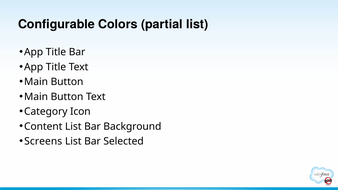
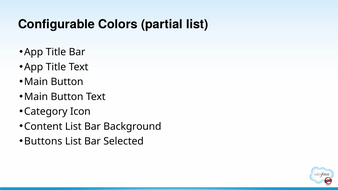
Screens: Screens -> Buttons
